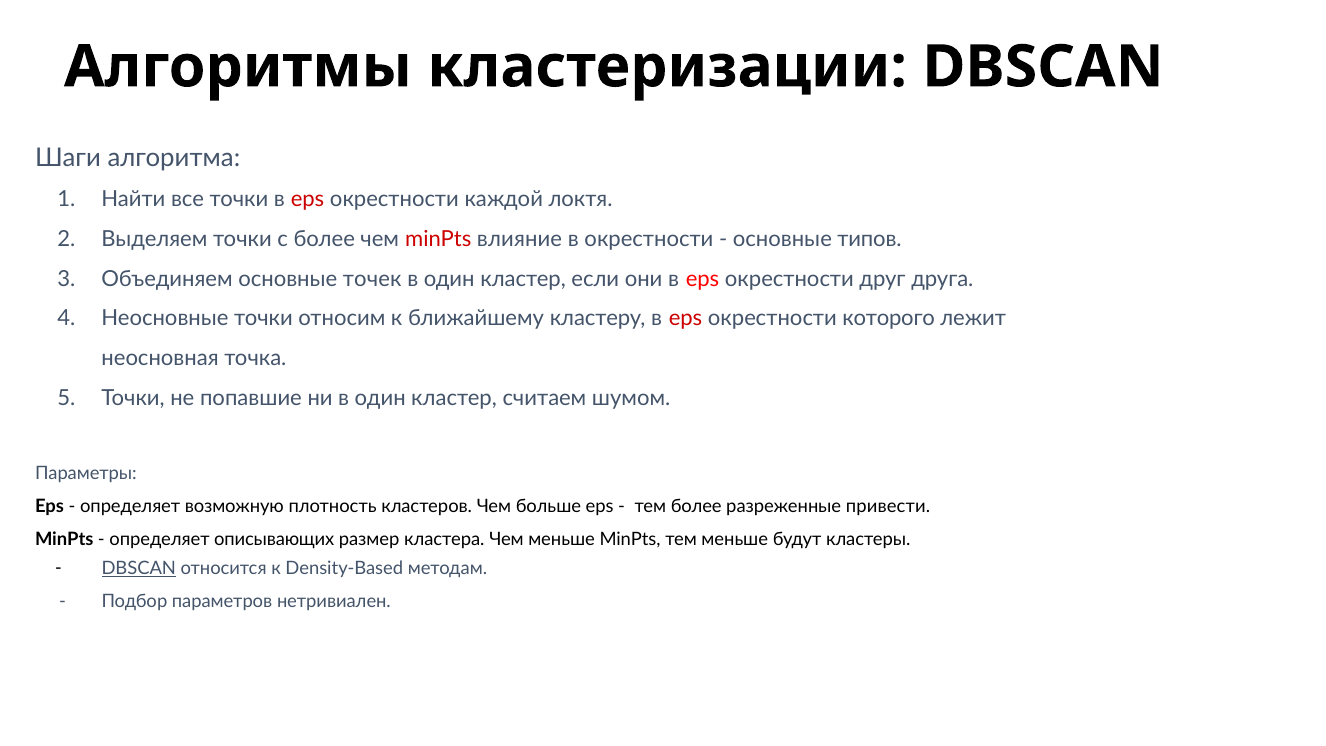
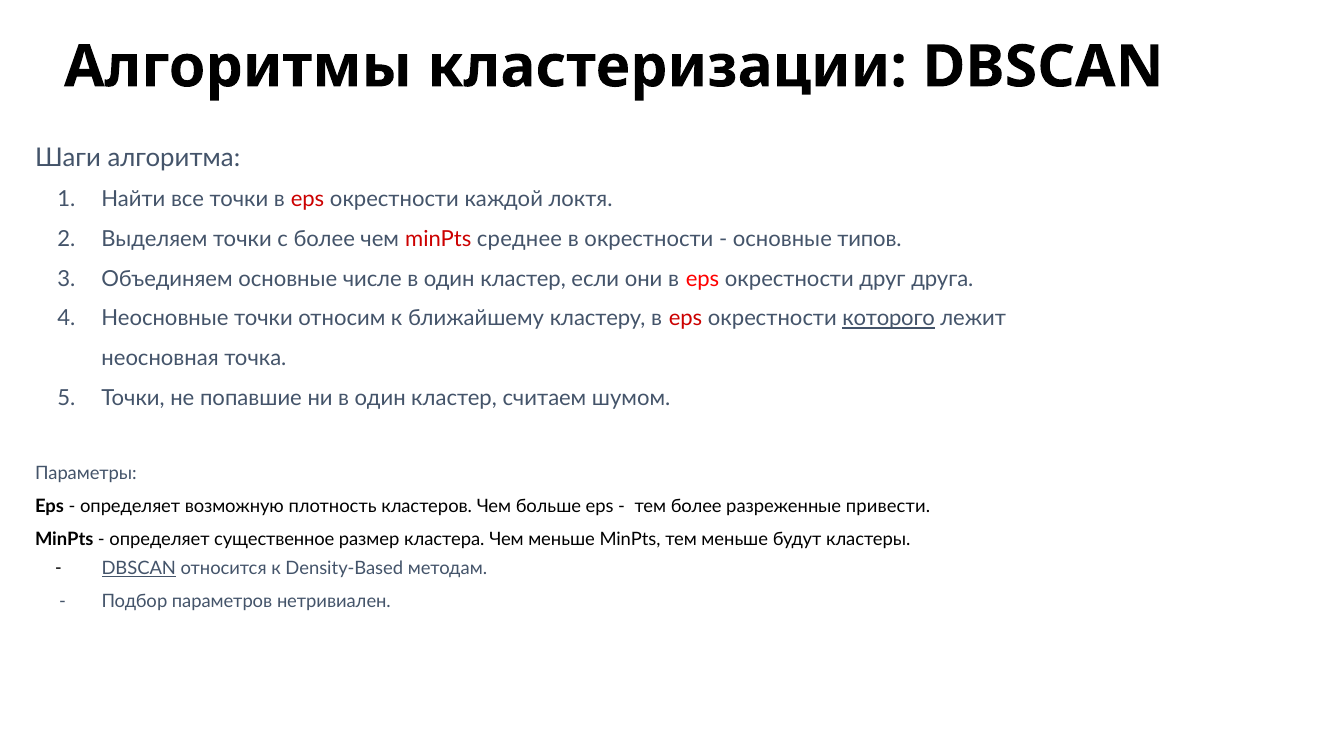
влияние: влияние -> среднее
точек: точек -> числе
которого underline: none -> present
описывающих: описывающих -> существенное
